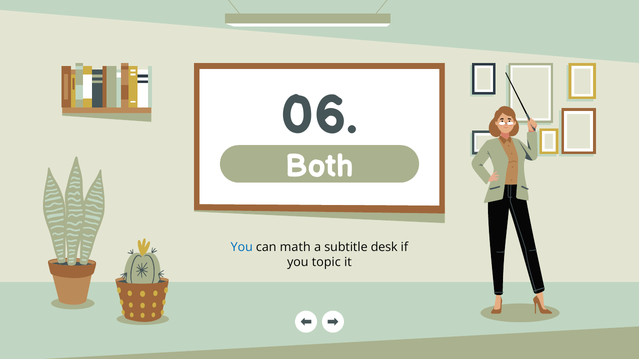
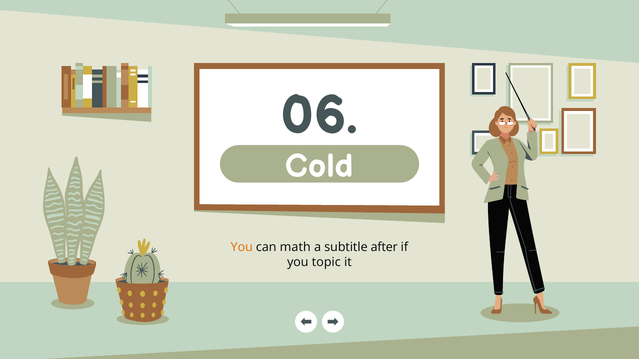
Both: Both -> Cold
You at (242, 247) colour: blue -> orange
desk: desk -> after
